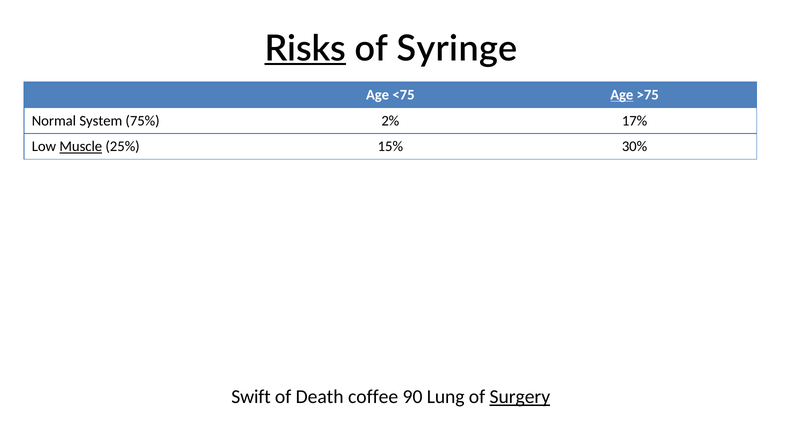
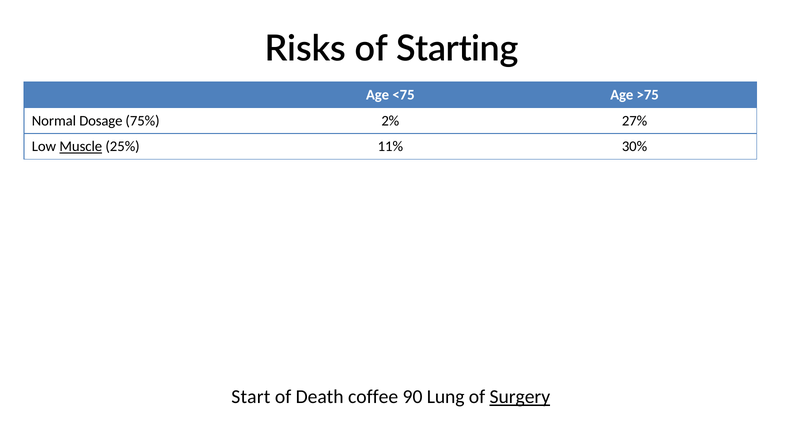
Risks underline: present -> none
Syringe: Syringe -> Starting
Age at (622, 95) underline: present -> none
System: System -> Dosage
17%: 17% -> 27%
15%: 15% -> 11%
Swift: Swift -> Start
